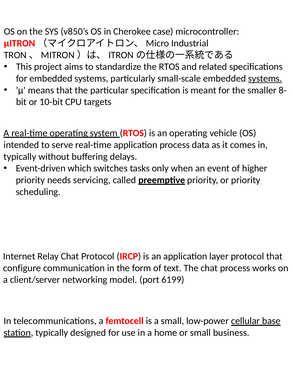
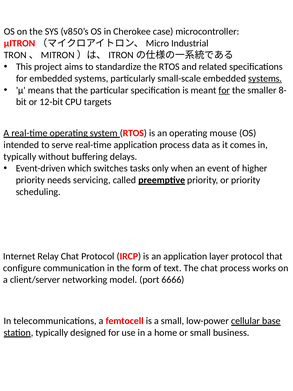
for at (224, 90) underline: none -> present
10-bit: 10-bit -> 12-bit
vehicle: vehicle -> mouse
6199: 6199 -> 6666
